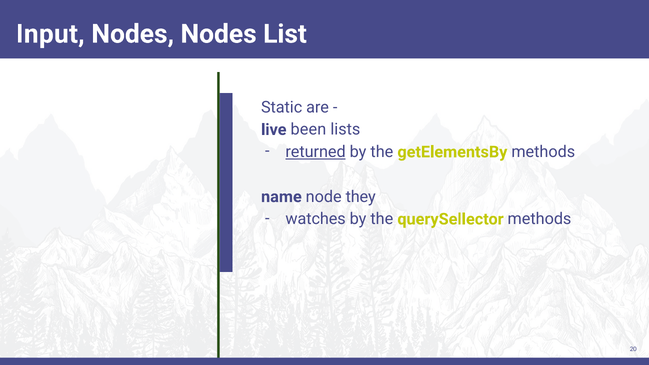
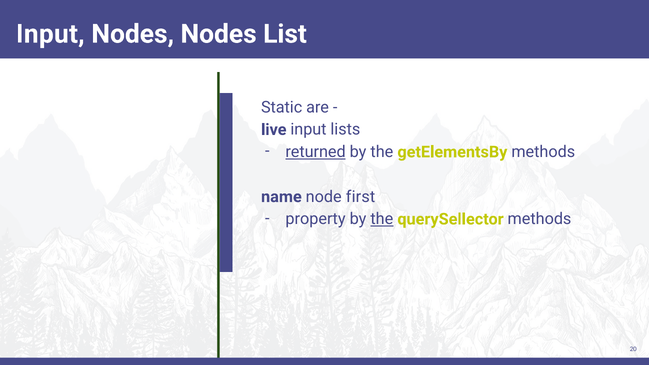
live been: been -> input
they: they -> first
watches: watches -> property
the at (382, 219) underline: none -> present
